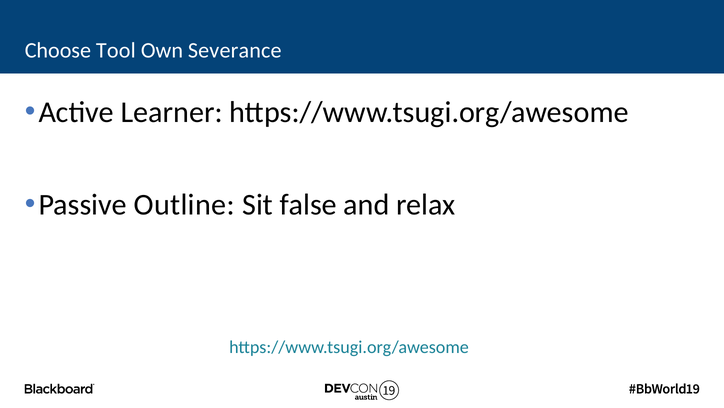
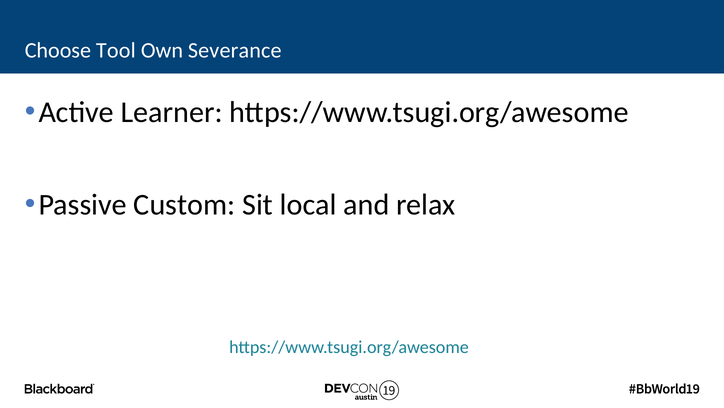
Outline: Outline -> Custom
false: false -> local
